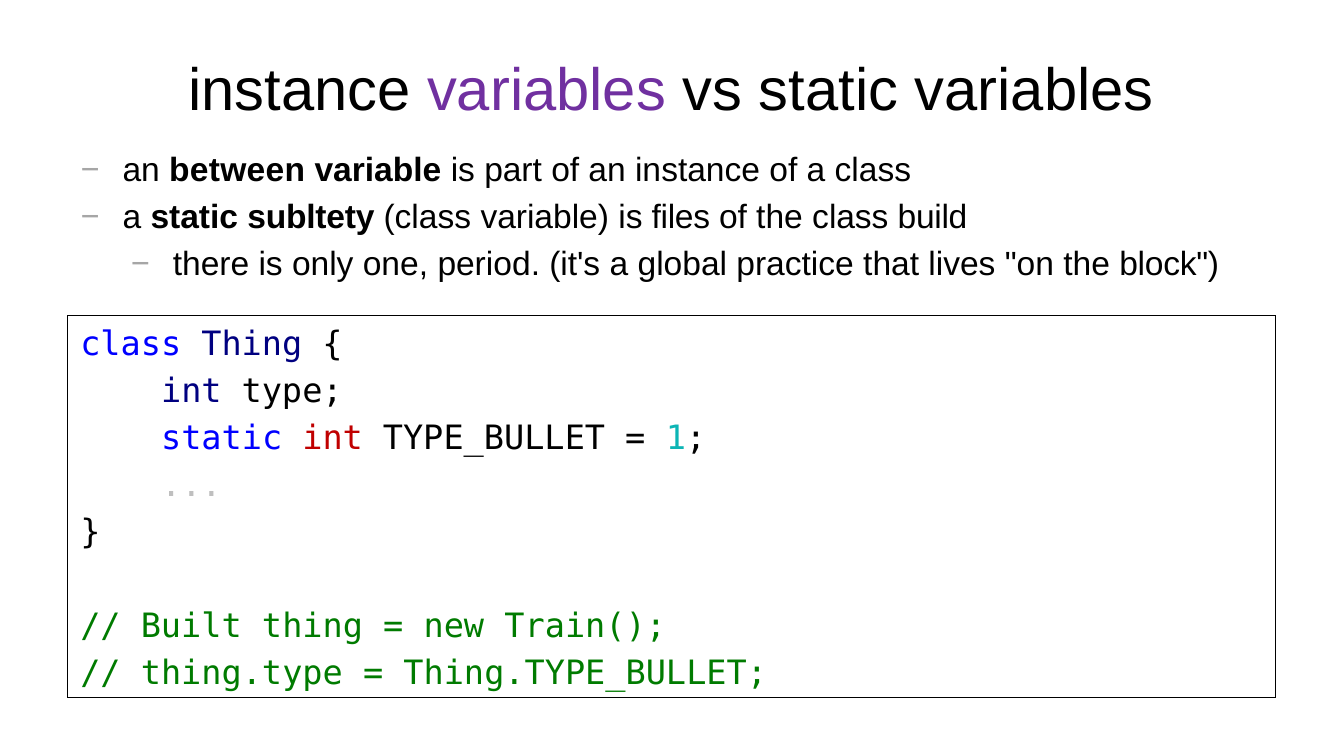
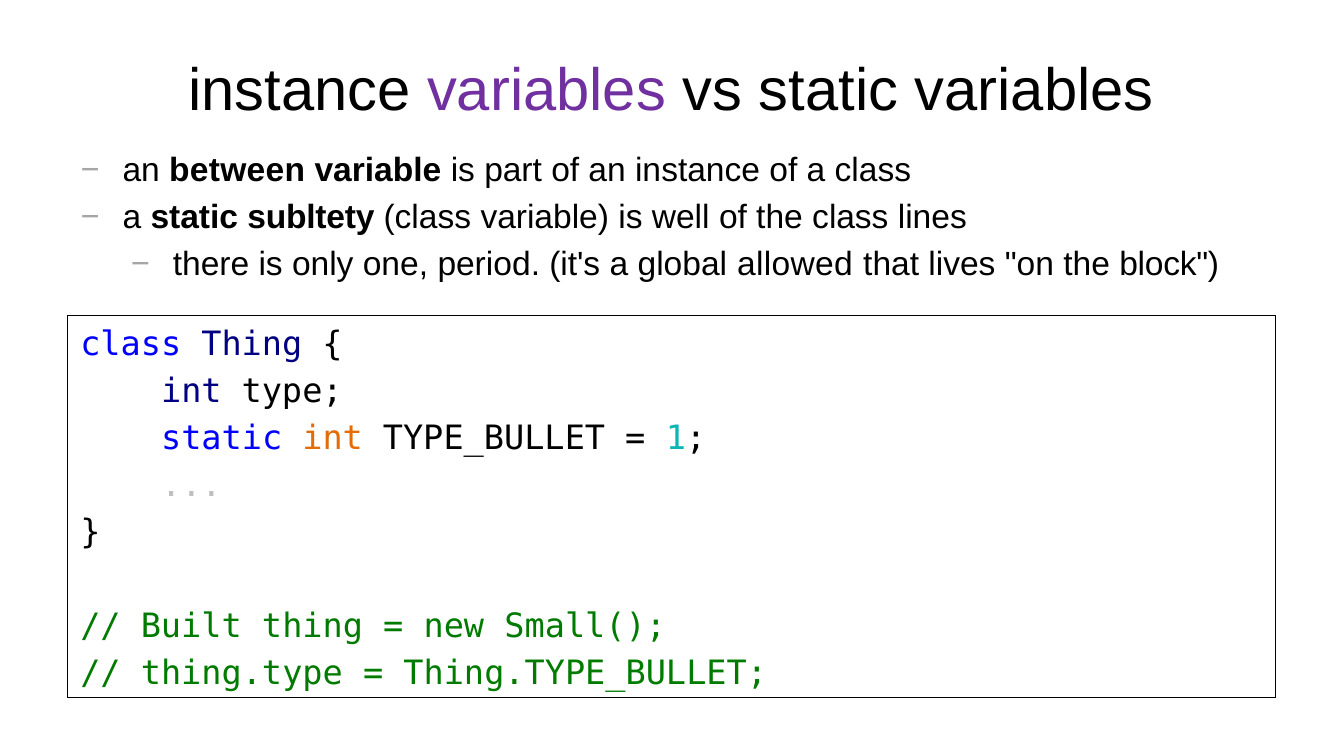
files: files -> well
build: build -> lines
practice: practice -> allowed
int at (333, 439) colour: red -> orange
Train(: Train( -> Small(
